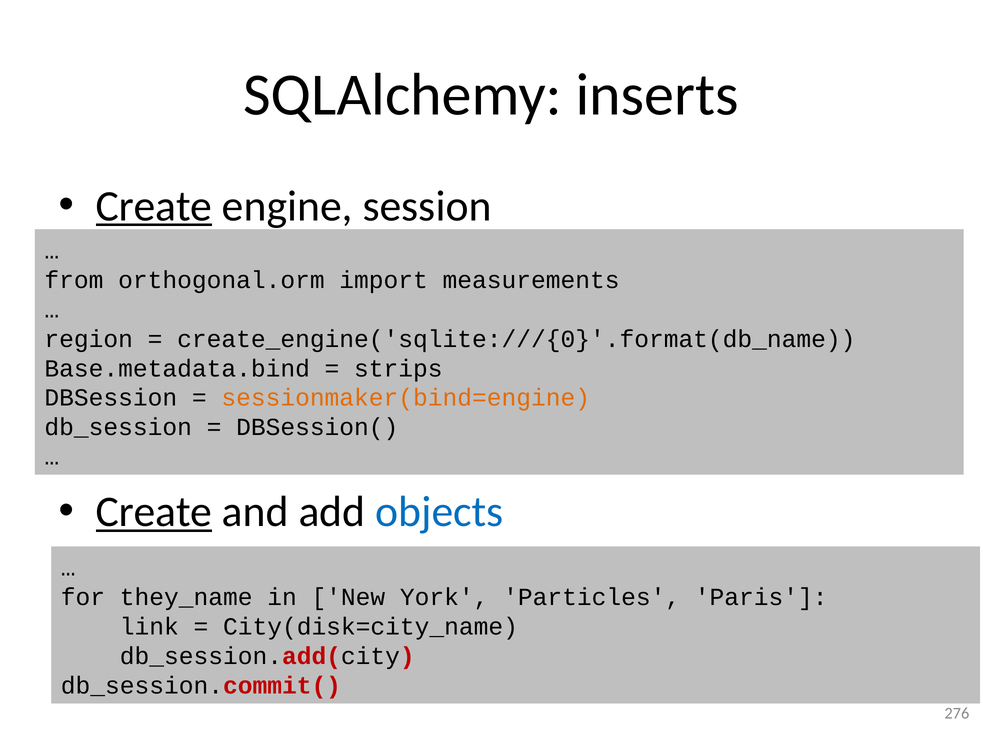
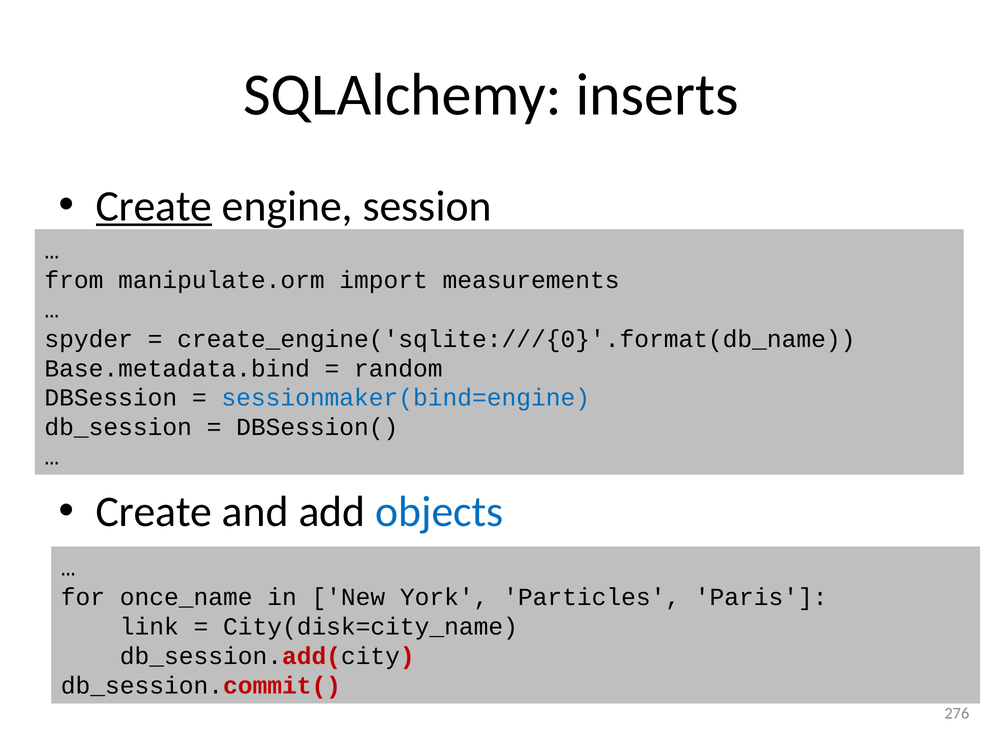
orthogonal.orm: orthogonal.orm -> manipulate.orm
region: region -> spyder
strips: strips -> random
sessionmaker(bind=engine colour: orange -> blue
Create at (154, 512) underline: present -> none
they_name: they_name -> once_name
